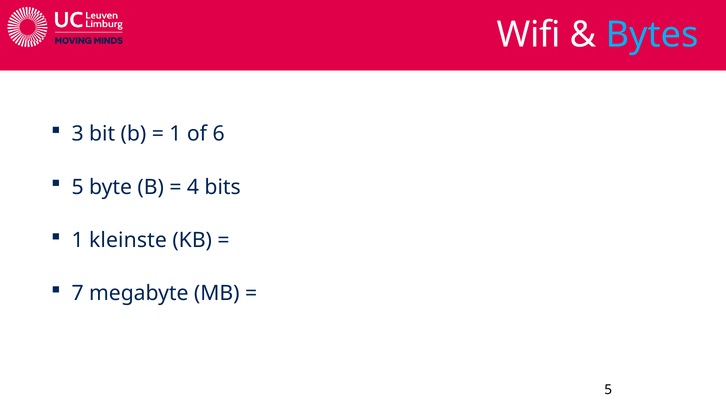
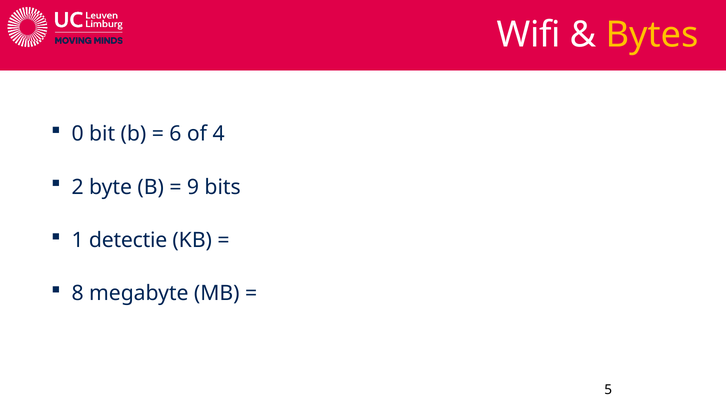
Bytes colour: light blue -> yellow
3: 3 -> 0
1 at (175, 134): 1 -> 6
6: 6 -> 4
5 at (78, 187): 5 -> 2
4: 4 -> 9
kleinste: kleinste -> detectie
7: 7 -> 8
